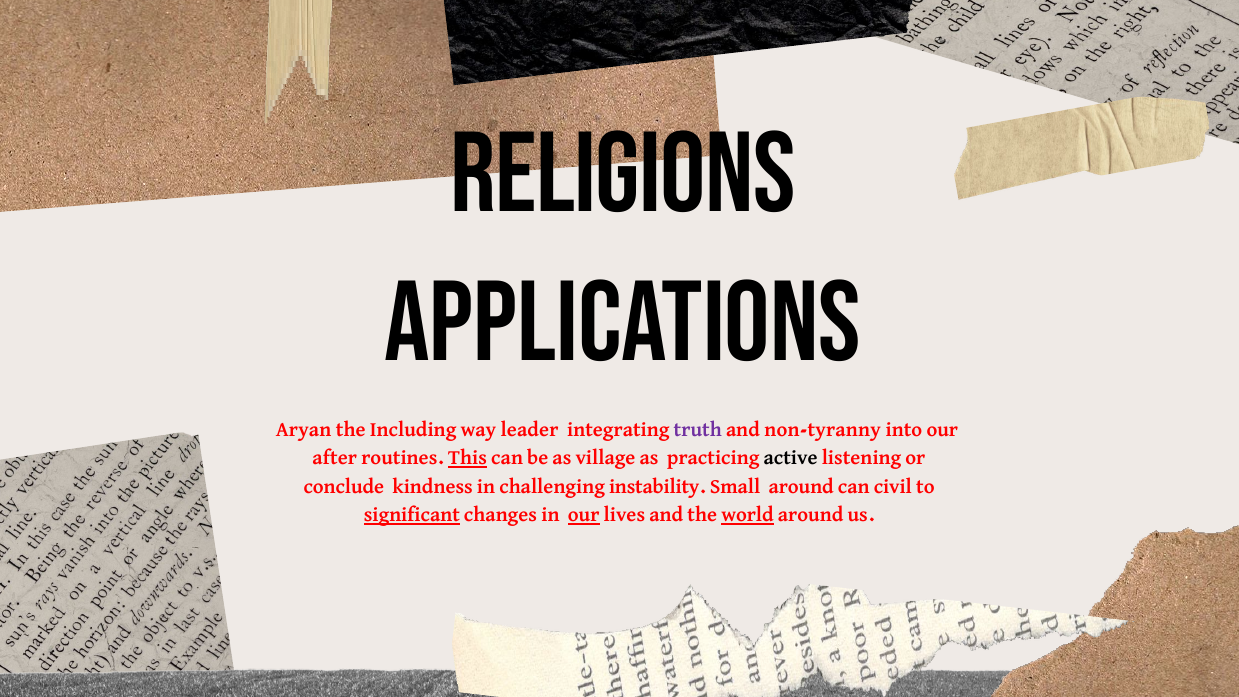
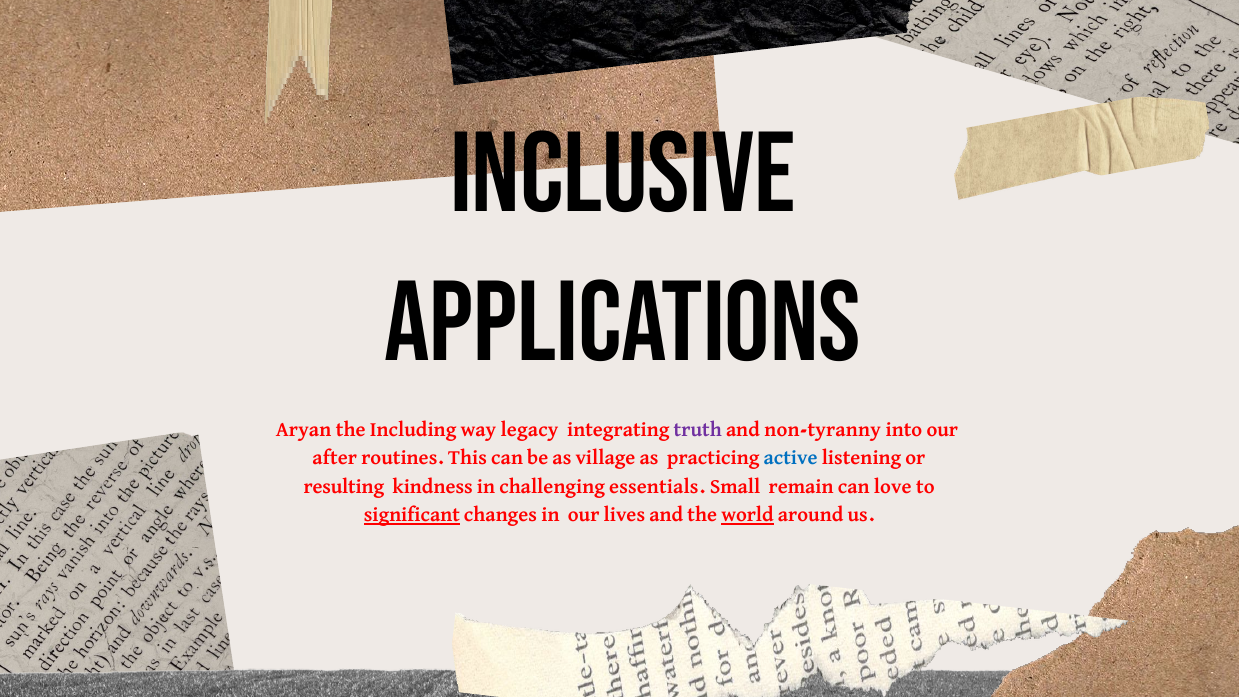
Religions: Religions -> Inclusive
leader: leader -> legacy
This underline: present -> none
active colour: black -> blue
conclude: conclude -> resulting
instability: instability -> essentials
Small around: around -> remain
civil: civil -> love
our at (584, 515) underline: present -> none
